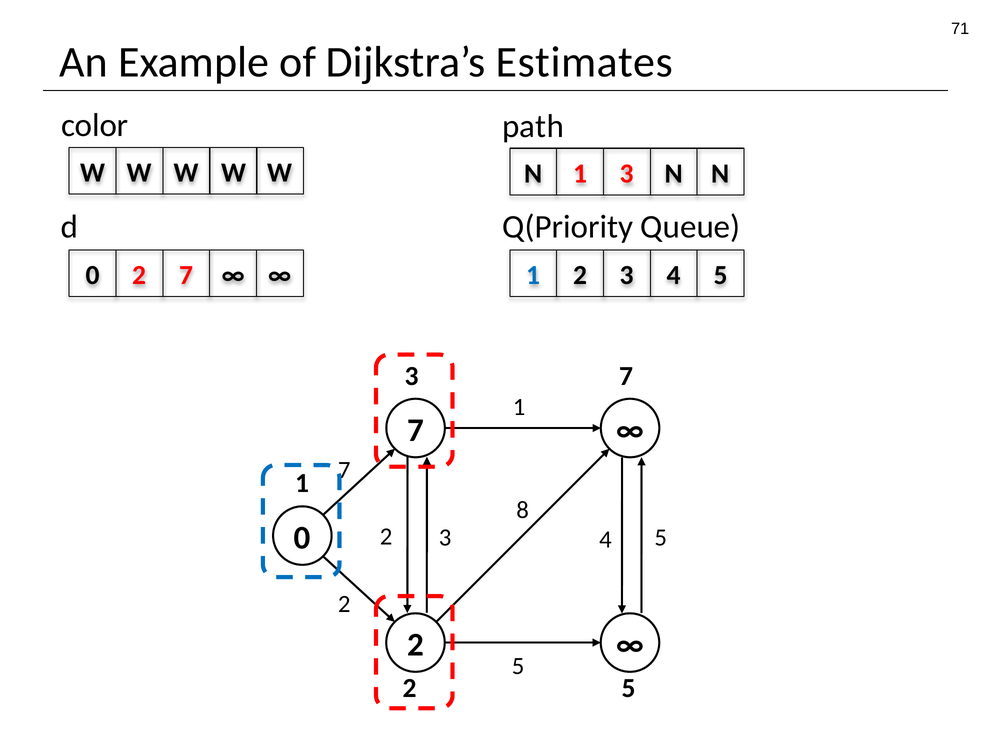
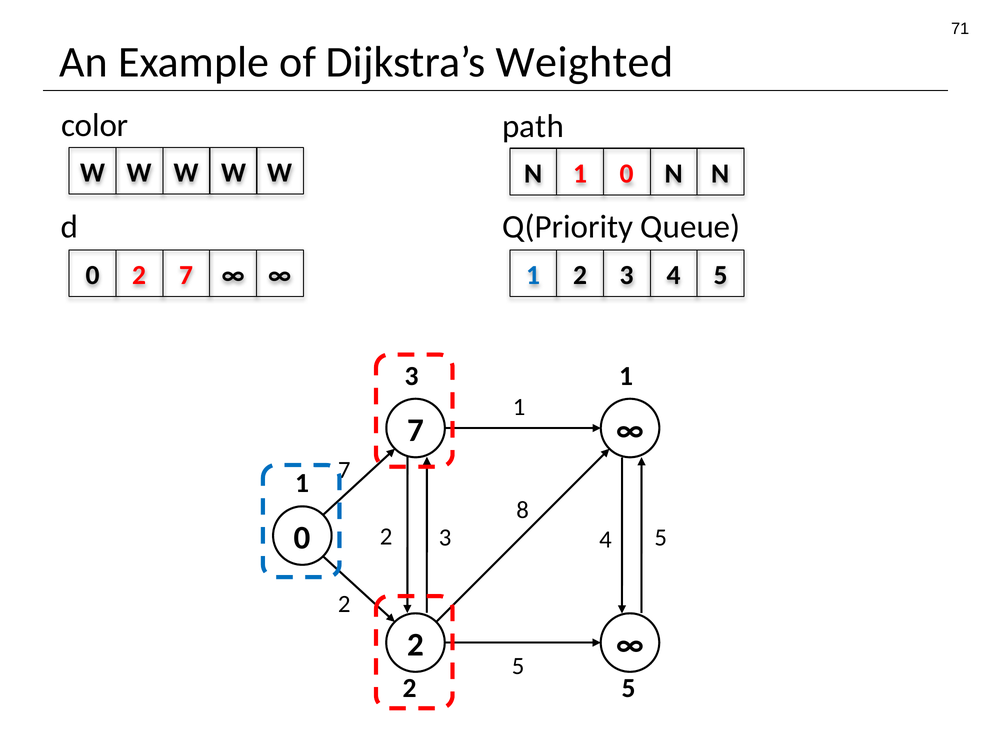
Estimates: Estimates -> Weighted
1 3: 3 -> 0
3 7: 7 -> 1
